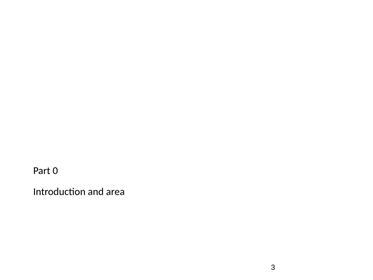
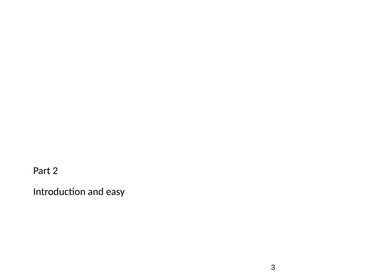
0: 0 -> 2
area: area -> easy
